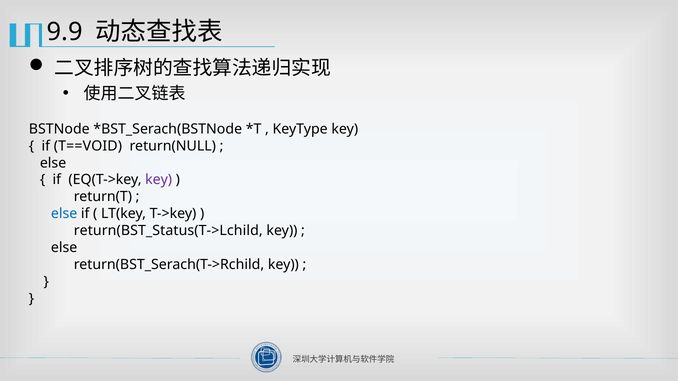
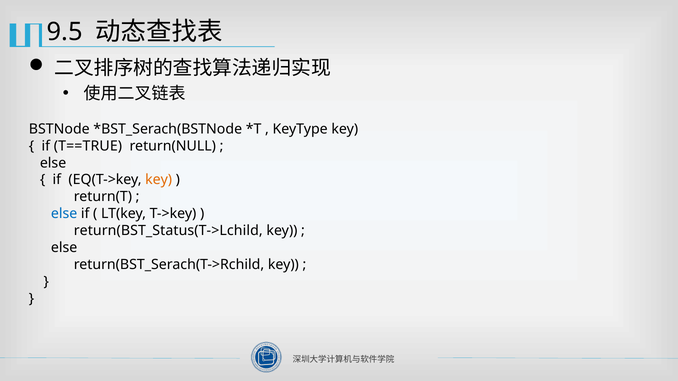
9.9: 9.9 -> 9.5
T==VOID: T==VOID -> T==TRUE
key at (159, 180) colour: purple -> orange
